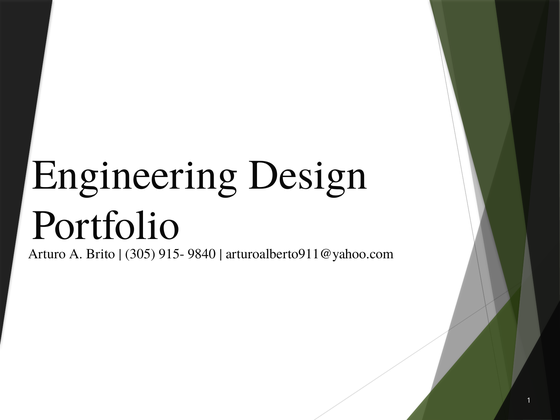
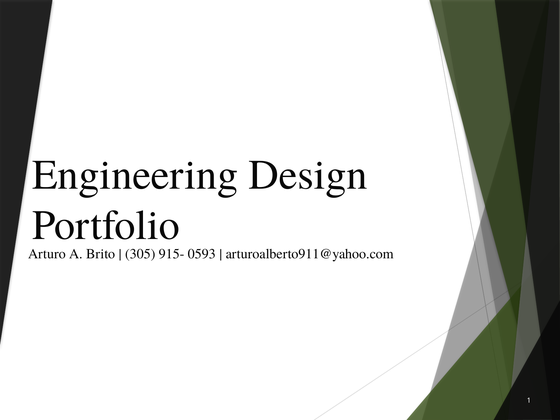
9840: 9840 -> 0593
